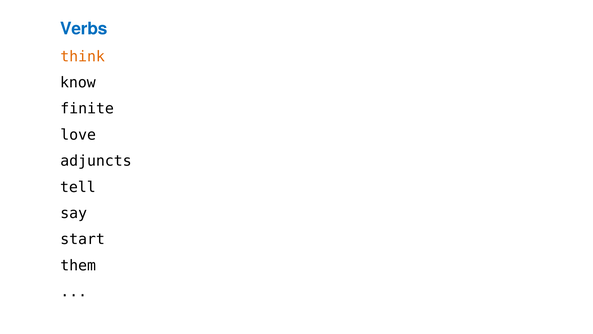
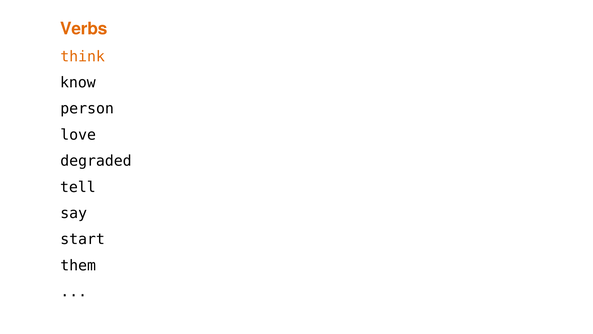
Verbs colour: blue -> orange
finite: finite -> person
adjuncts: adjuncts -> degraded
